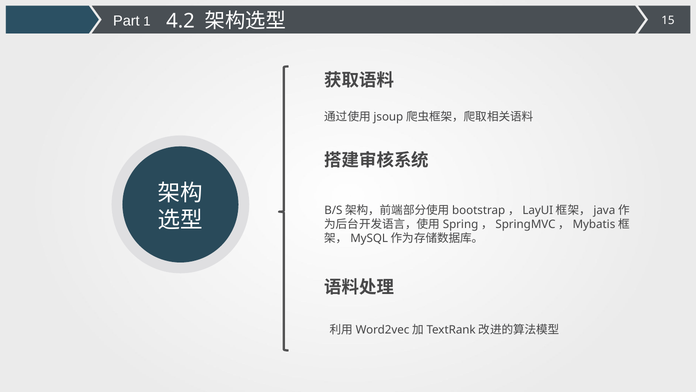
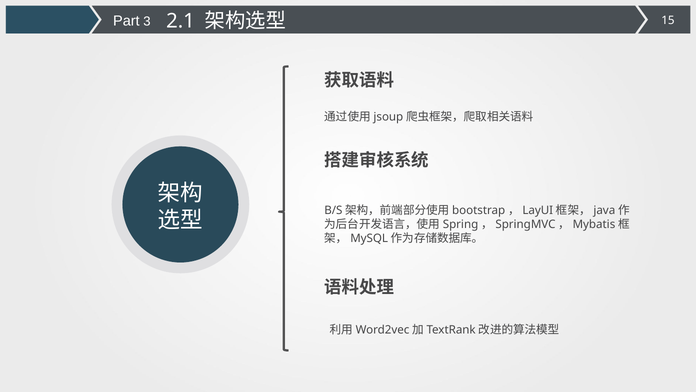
1: 1 -> 3
4.2: 4.2 -> 2.1
